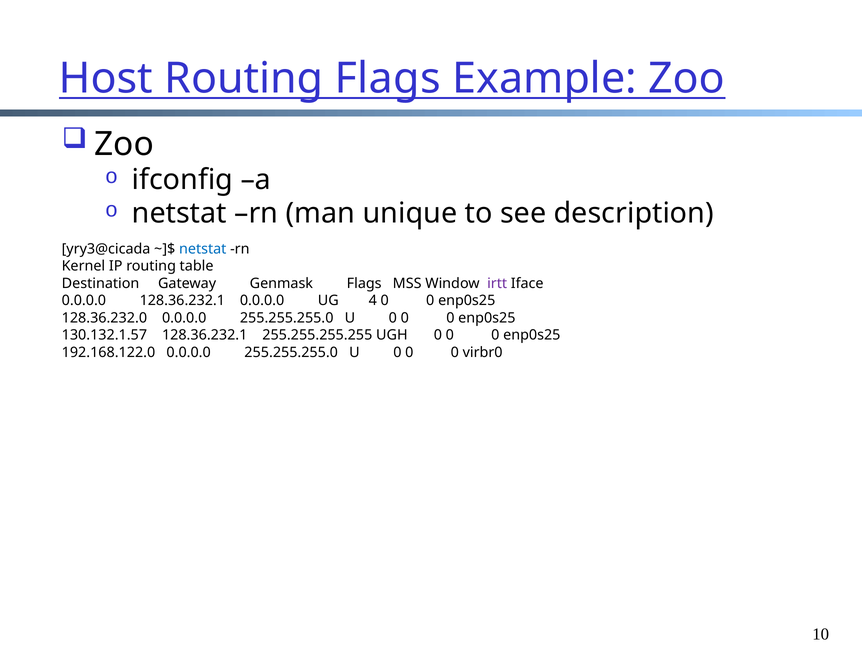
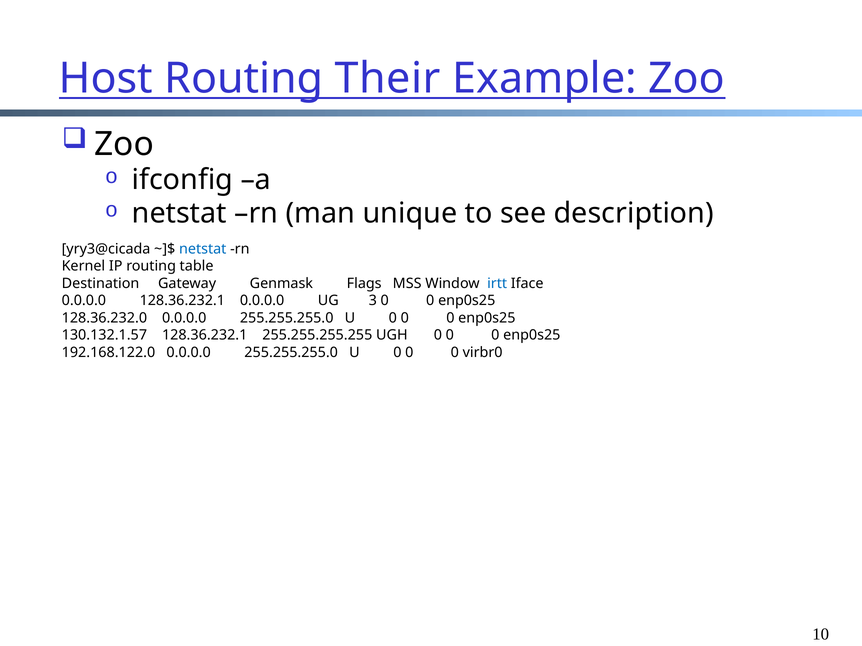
Routing Flags: Flags -> Their
irtt colour: purple -> blue
4: 4 -> 3
